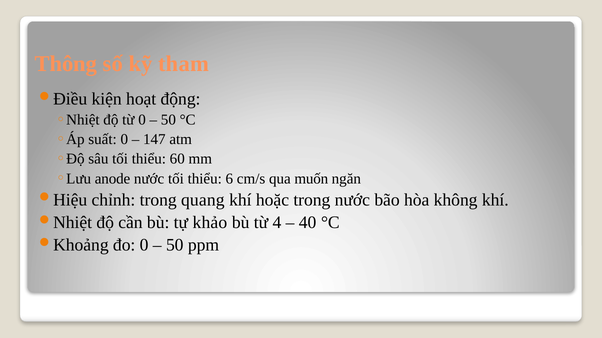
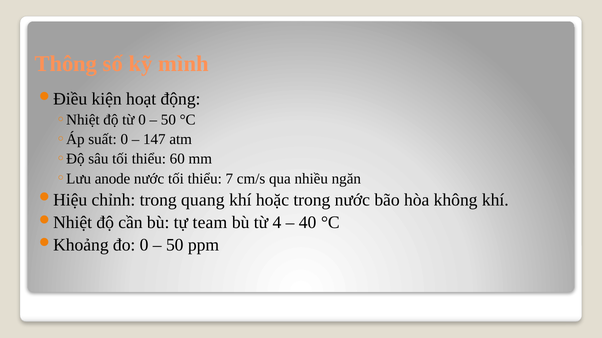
tham: tham -> mình
6: 6 -> 7
muốn: muốn -> nhiều
khảo: khảo -> team
